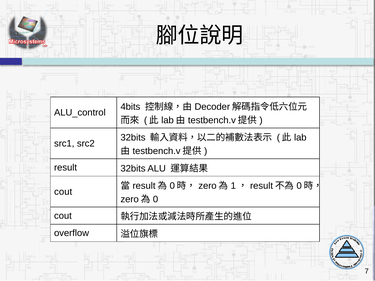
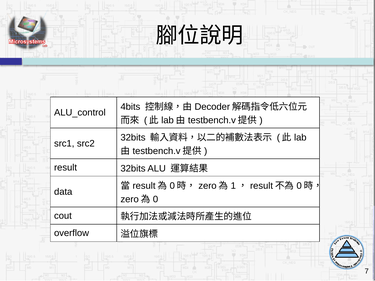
cout at (63, 192): cout -> data
